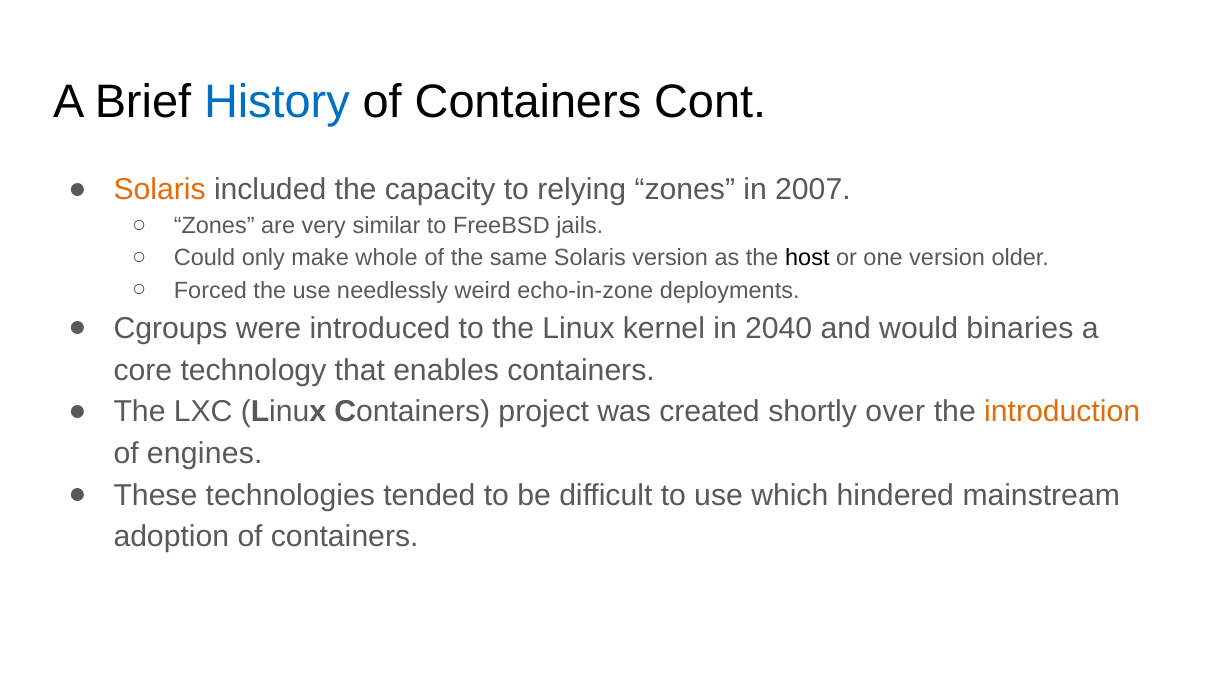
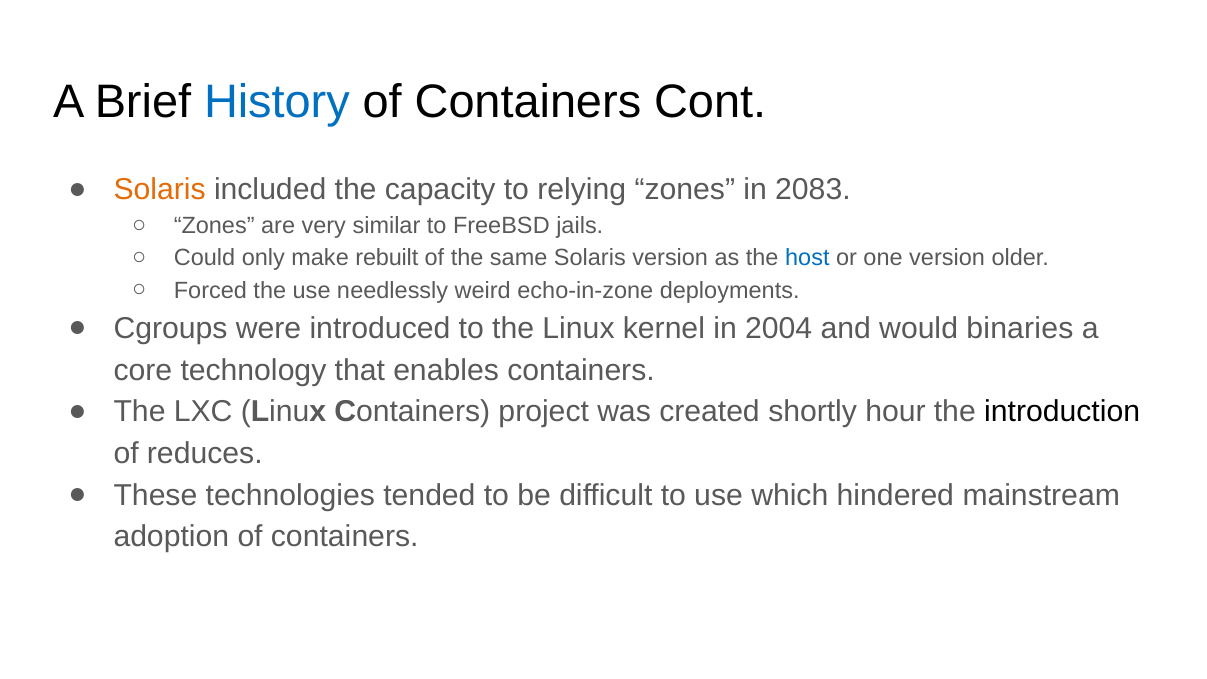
2007: 2007 -> 2083
whole: whole -> rebuilt
host colour: black -> blue
2040: 2040 -> 2004
over: over -> hour
introduction colour: orange -> black
engines: engines -> reduces
